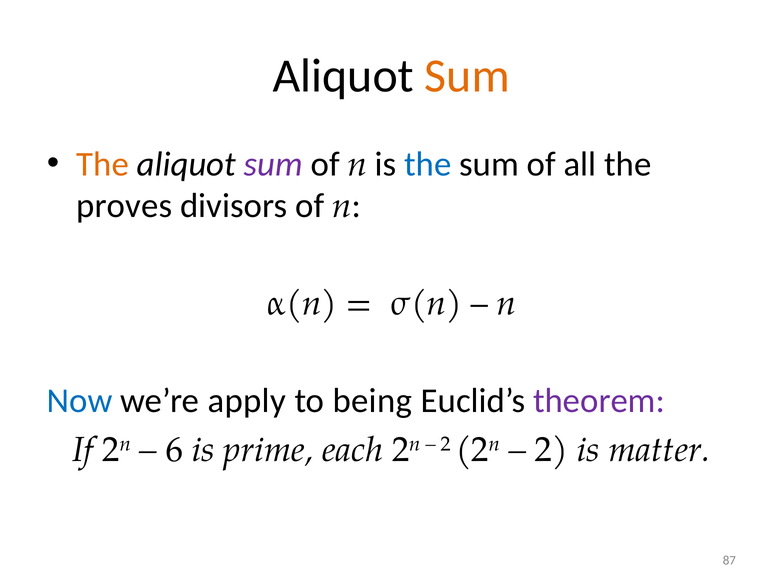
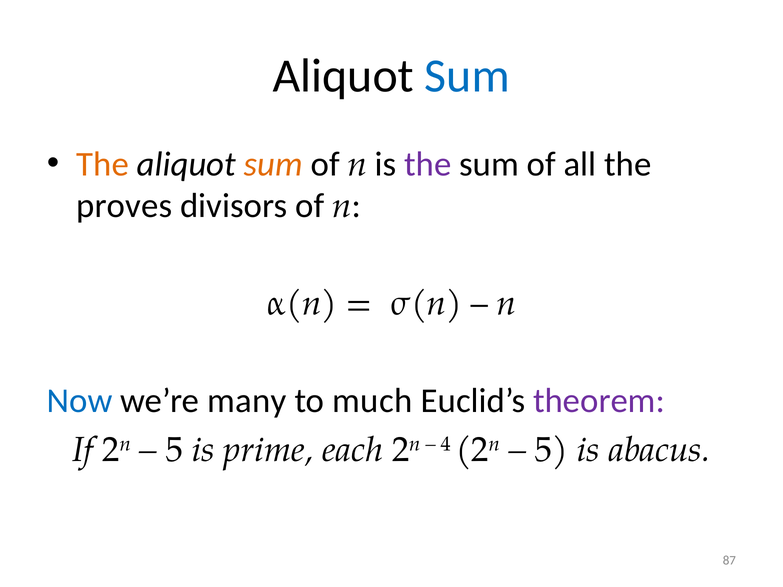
Sum at (467, 76) colour: orange -> blue
sum at (273, 164) colour: purple -> orange
the at (428, 164) colour: blue -> purple
apply: apply -> many
being: being -> much
6 at (174, 450): 6 -> 5
2 at (446, 444): 2 -> 4
2 at (552, 450): 2 -> 5
matter: matter -> abacus
